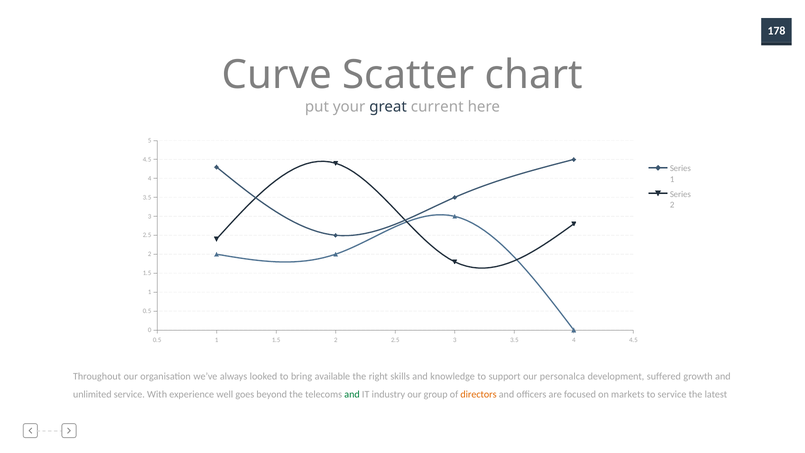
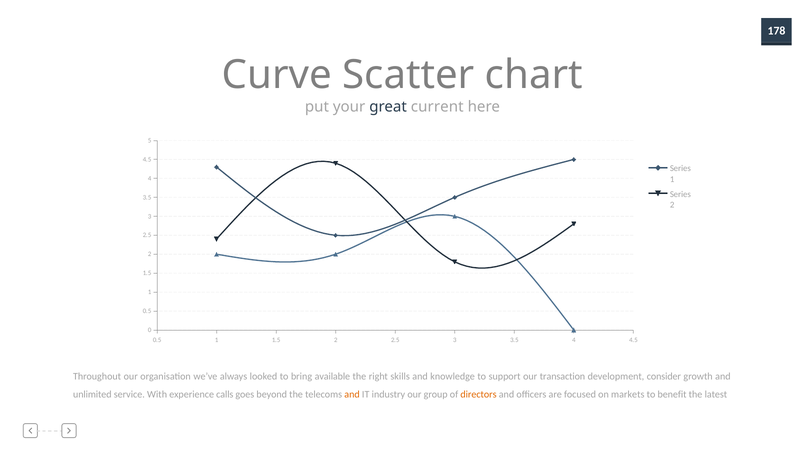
personalca: personalca -> transaction
suffered: suffered -> consider
well: well -> calls
and at (352, 394) colour: green -> orange
to service: service -> benefit
